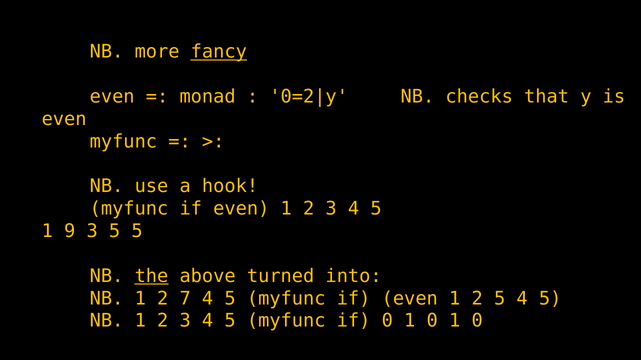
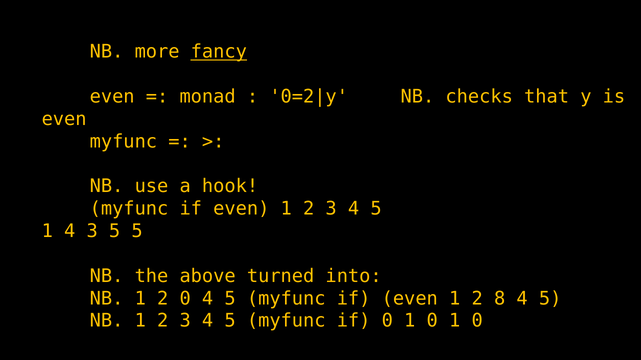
1 9: 9 -> 4
the underline: present -> none
2 7: 7 -> 0
2 5: 5 -> 8
